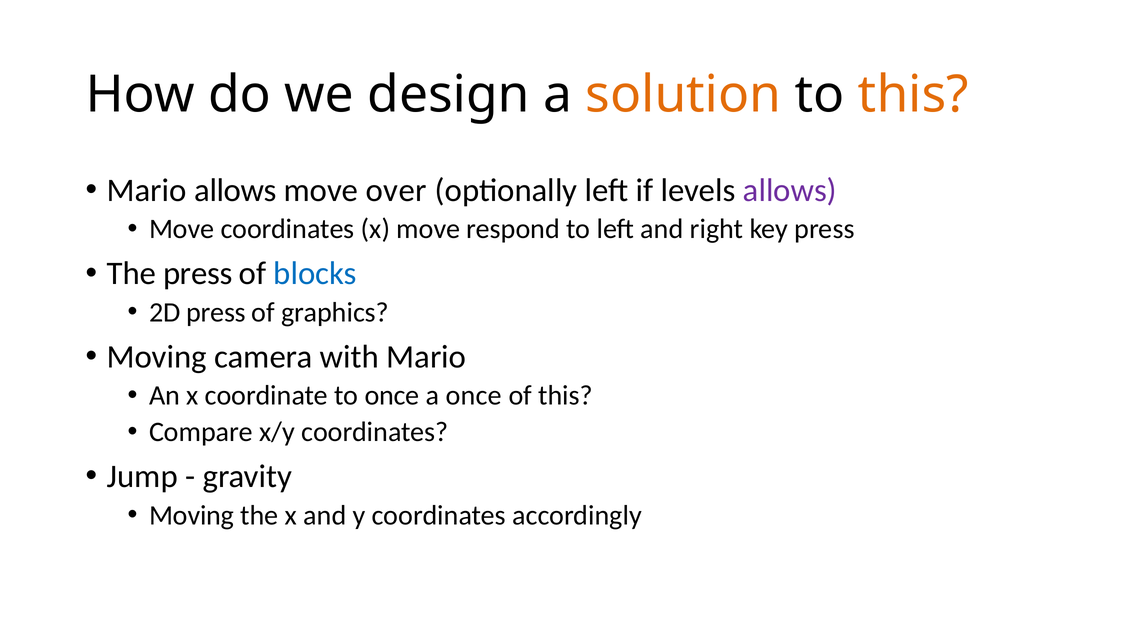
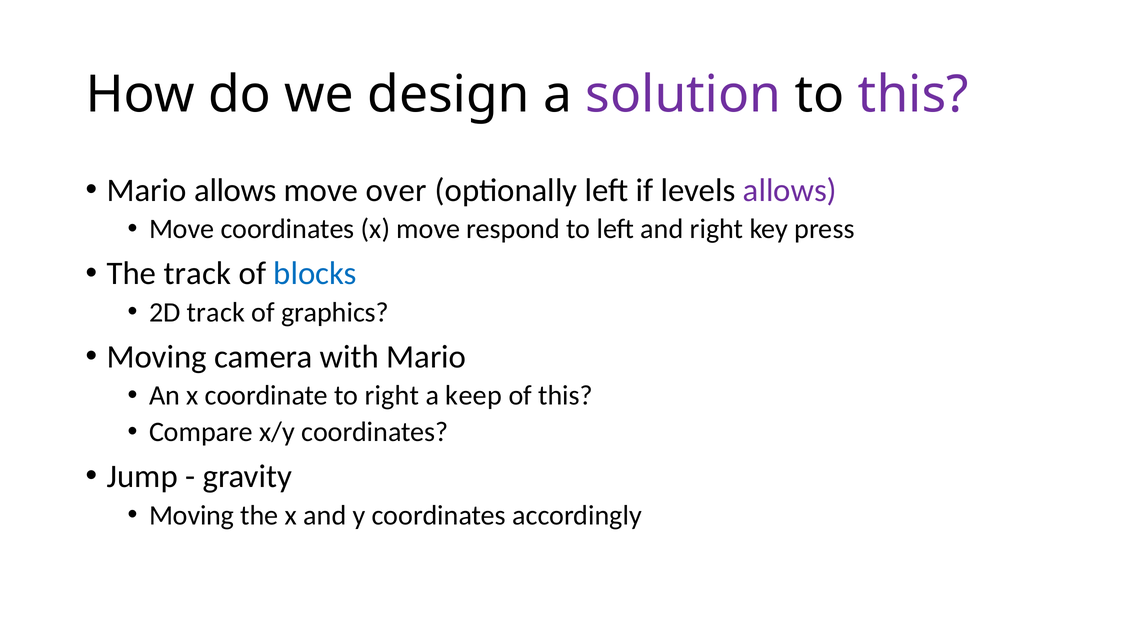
solution colour: orange -> purple
this at (913, 95) colour: orange -> purple
The press: press -> track
2D press: press -> track
to once: once -> right
a once: once -> keep
